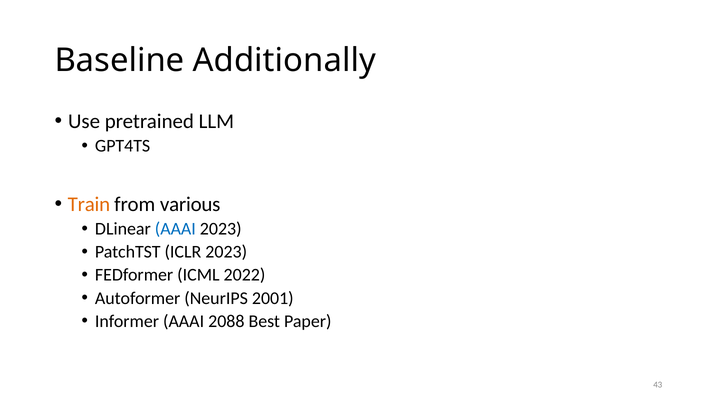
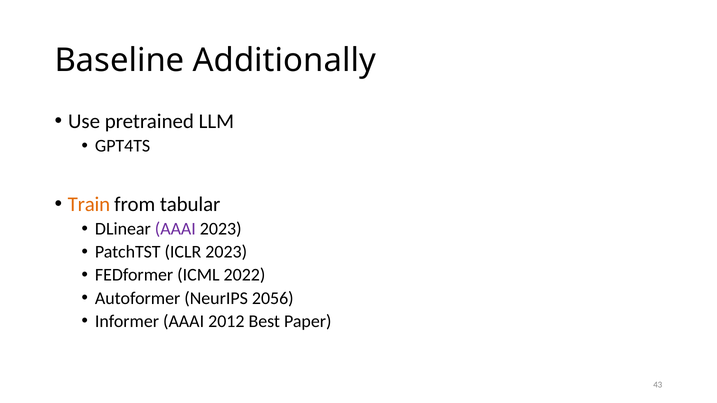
various: various -> tabular
AAAI at (175, 229) colour: blue -> purple
2001: 2001 -> 2056
2088: 2088 -> 2012
